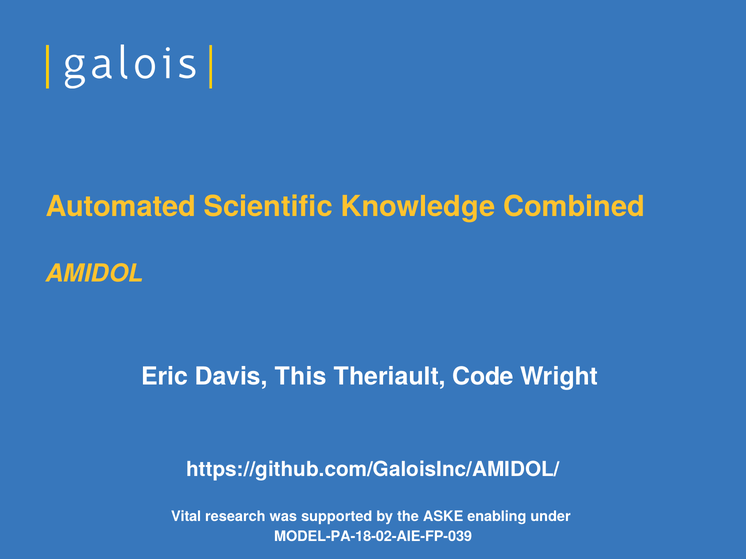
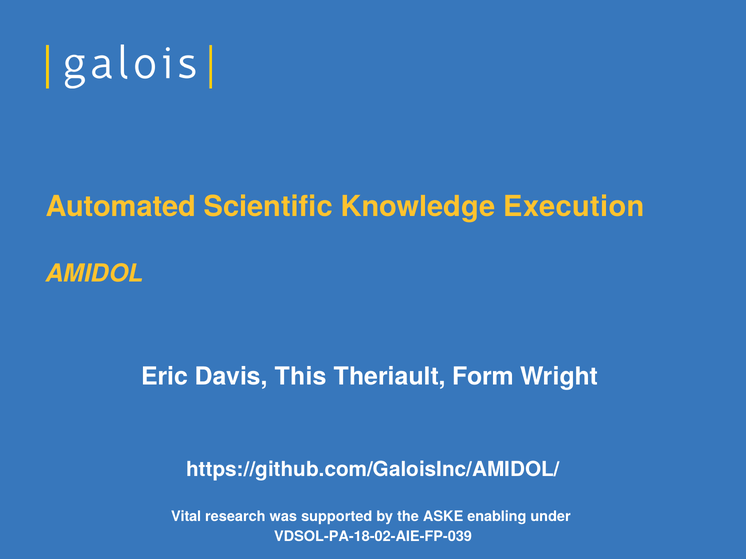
Combined: Combined -> Execution
Code: Code -> Form
MODEL-PA-18-02-AIE-FP-039: MODEL-PA-18-02-AIE-FP-039 -> VDSOL-PA-18-02-AIE-FP-039
